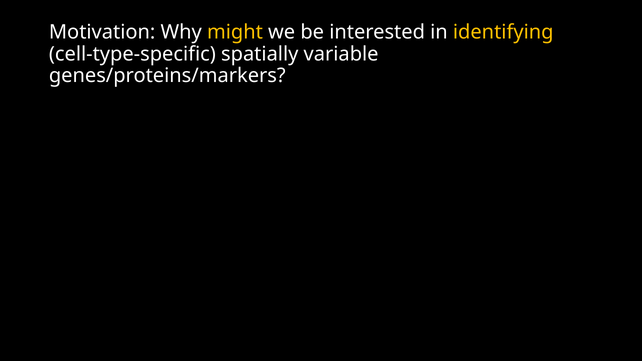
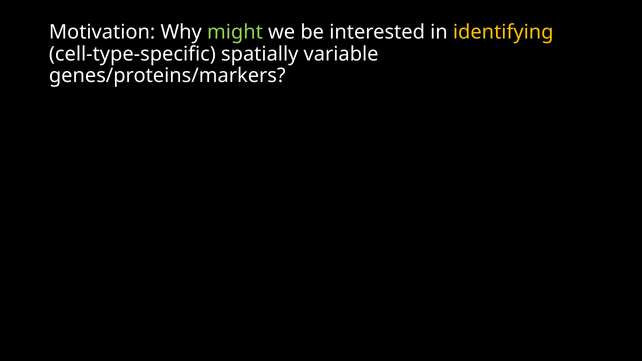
might colour: yellow -> light green
